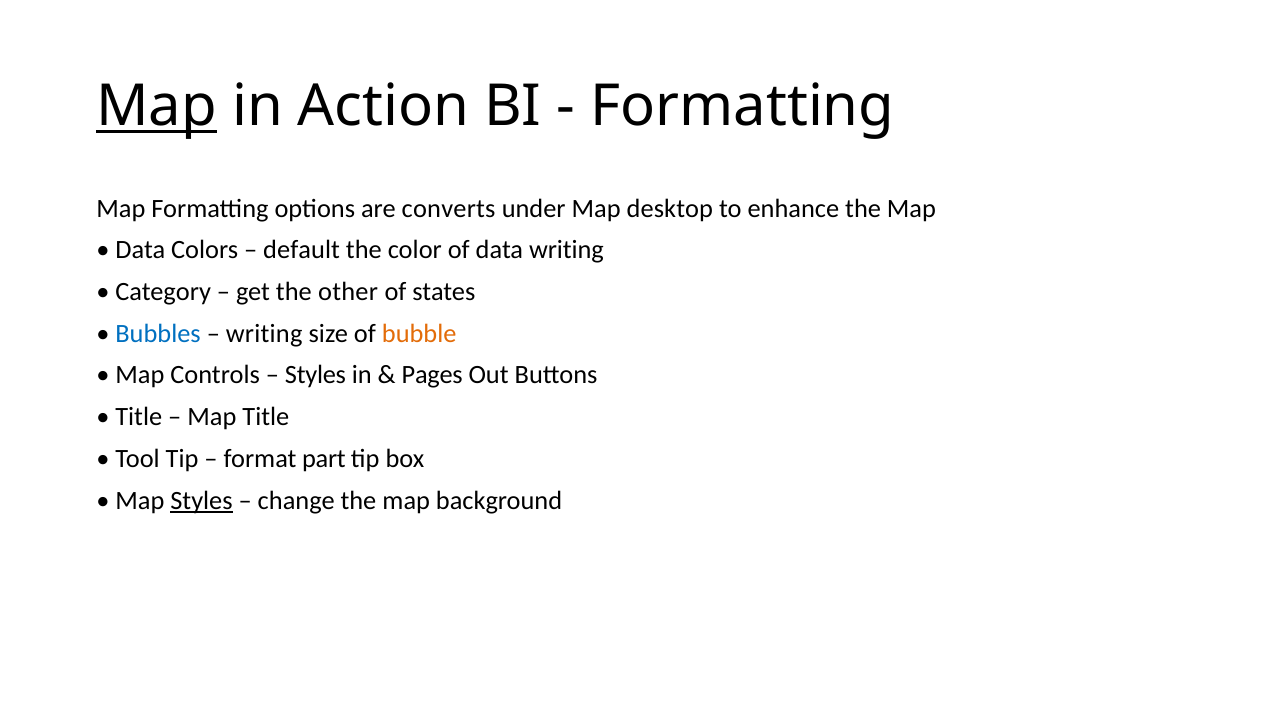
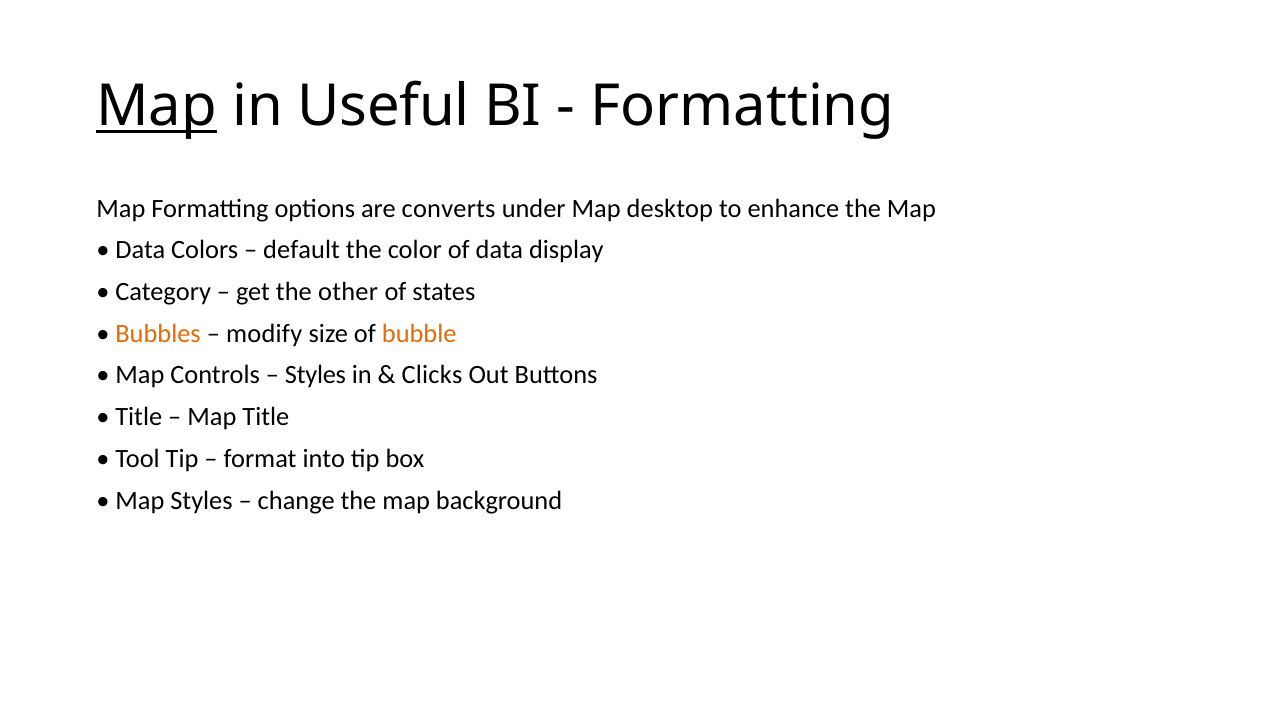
Action: Action -> Useful
data writing: writing -> display
Bubbles colour: blue -> orange
writing at (264, 333): writing -> modify
Pages: Pages -> Clicks
part: part -> into
Styles at (202, 500) underline: present -> none
